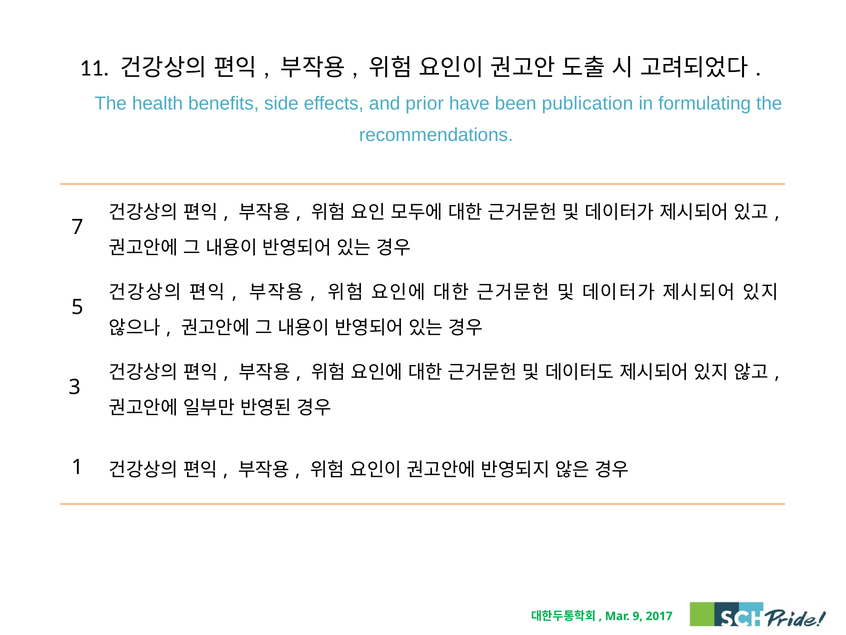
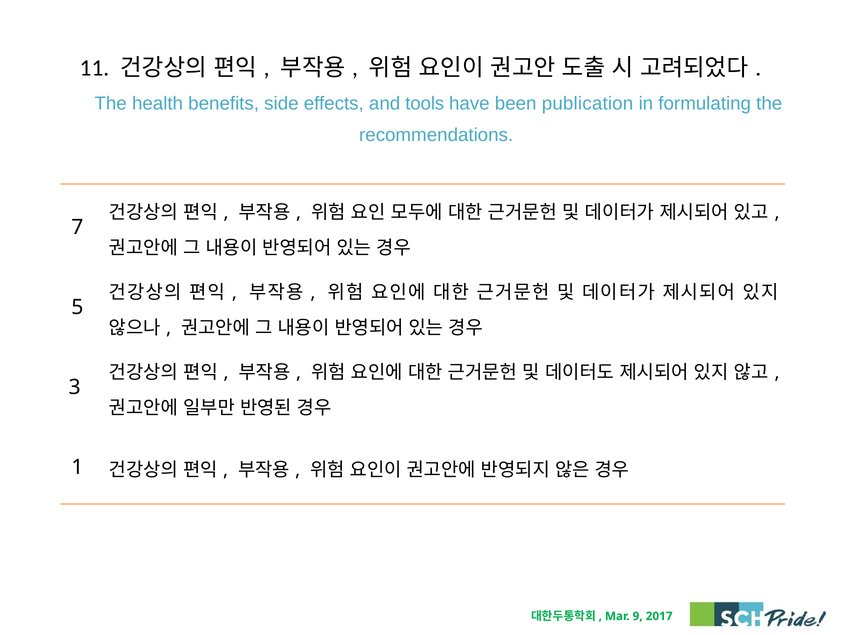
prior: prior -> tools
